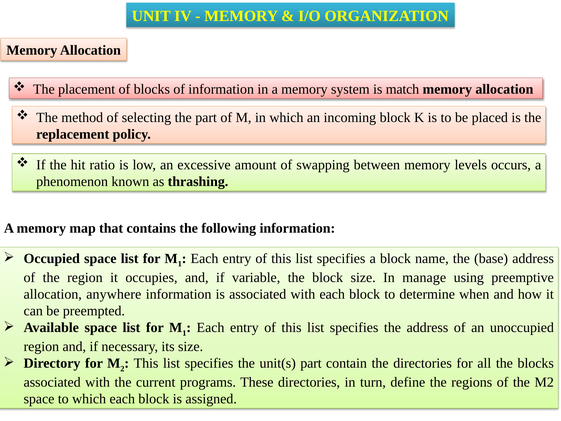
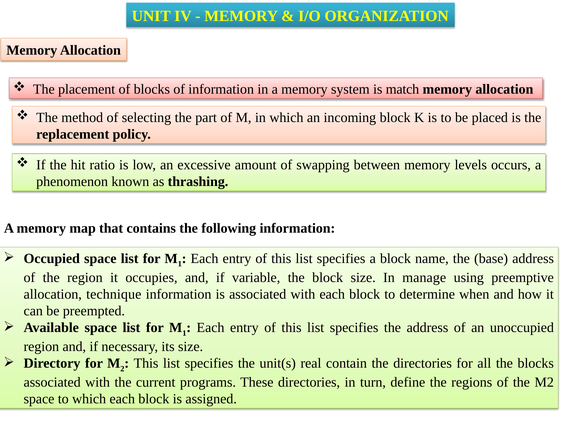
anywhere: anywhere -> technique
unit(s part: part -> real
